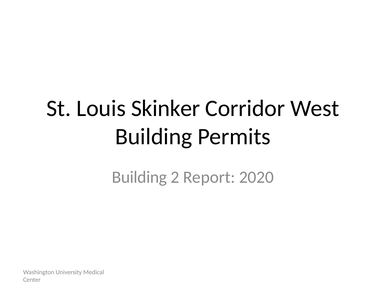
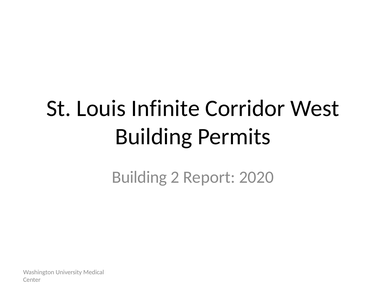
Skinker: Skinker -> Infinite
